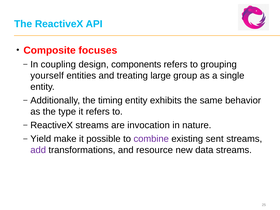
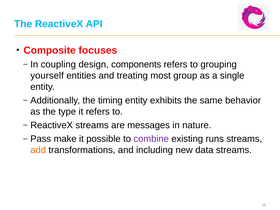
large: large -> most
invocation: invocation -> messages
Yield: Yield -> Pass
sent: sent -> runs
add colour: purple -> orange
resource: resource -> including
